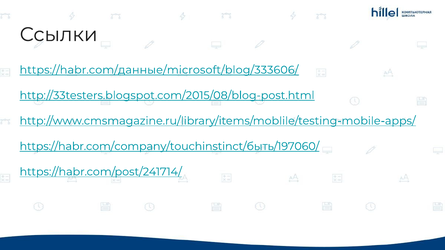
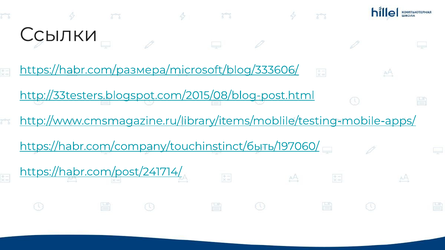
https://habr.com/данные/microsoft/blog/333606/: https://habr.com/данные/microsoft/blog/333606/ -> https://habr.com/размера/microsoft/blog/333606/
